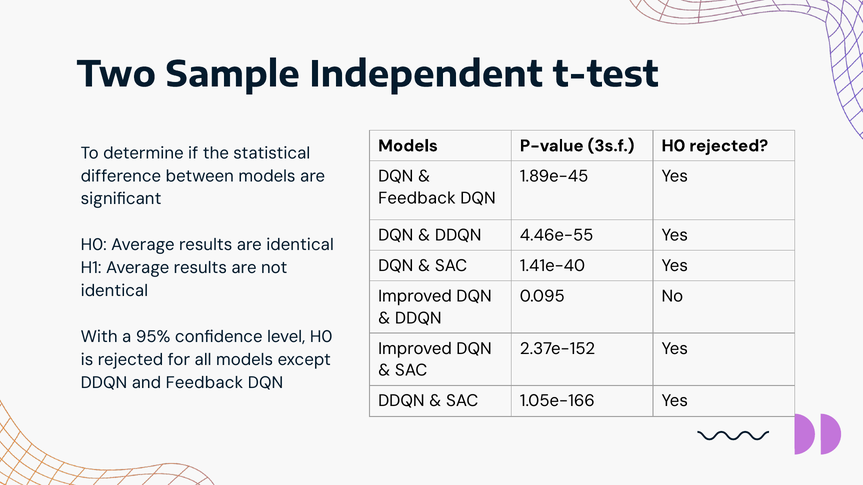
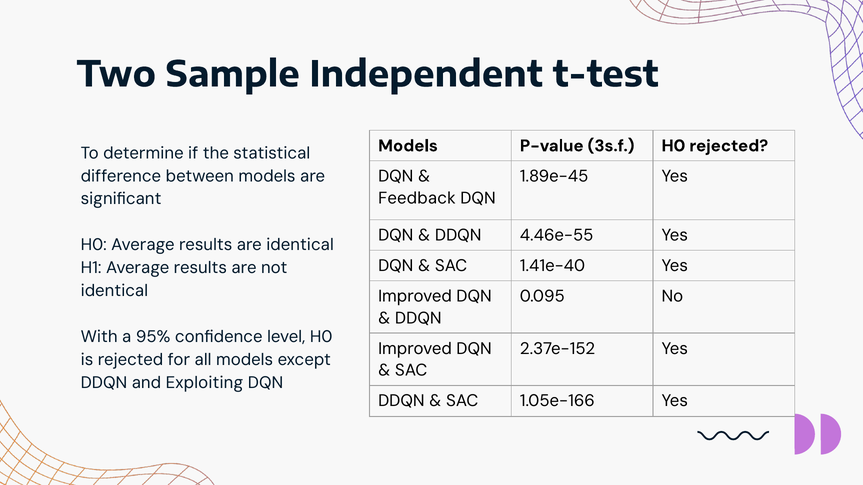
and Feedback: Feedback -> Exploiting
